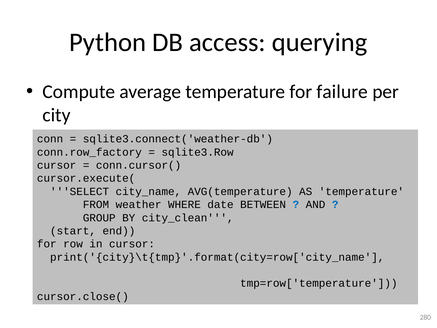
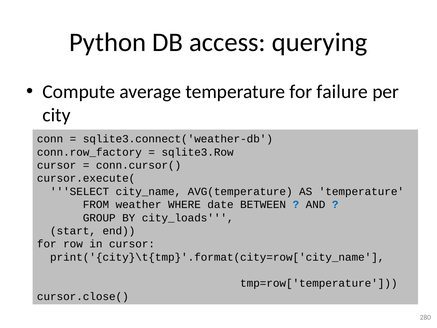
city_clean: city_clean -> city_loads
